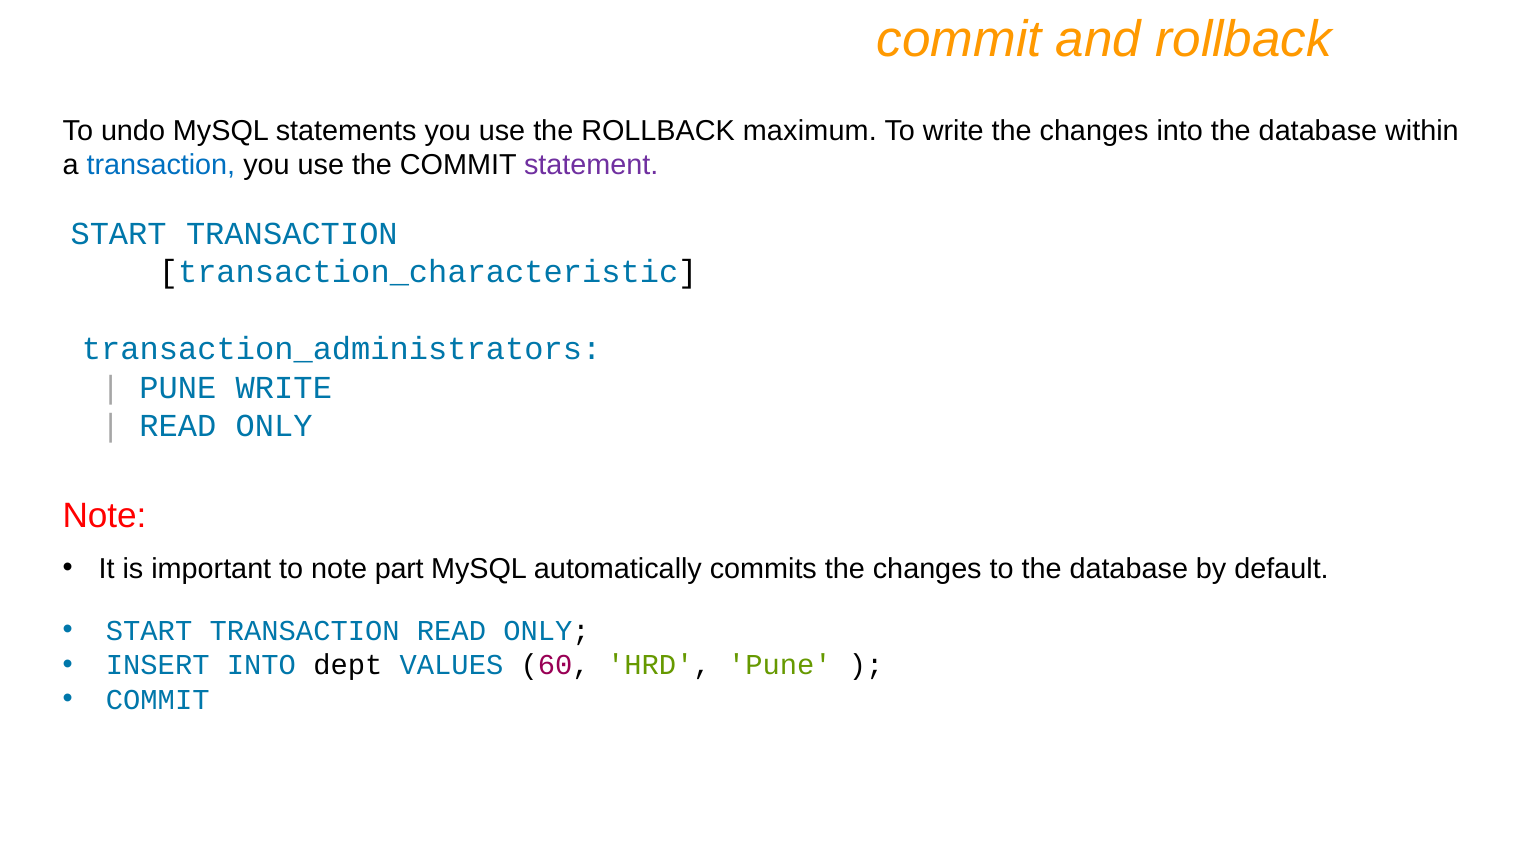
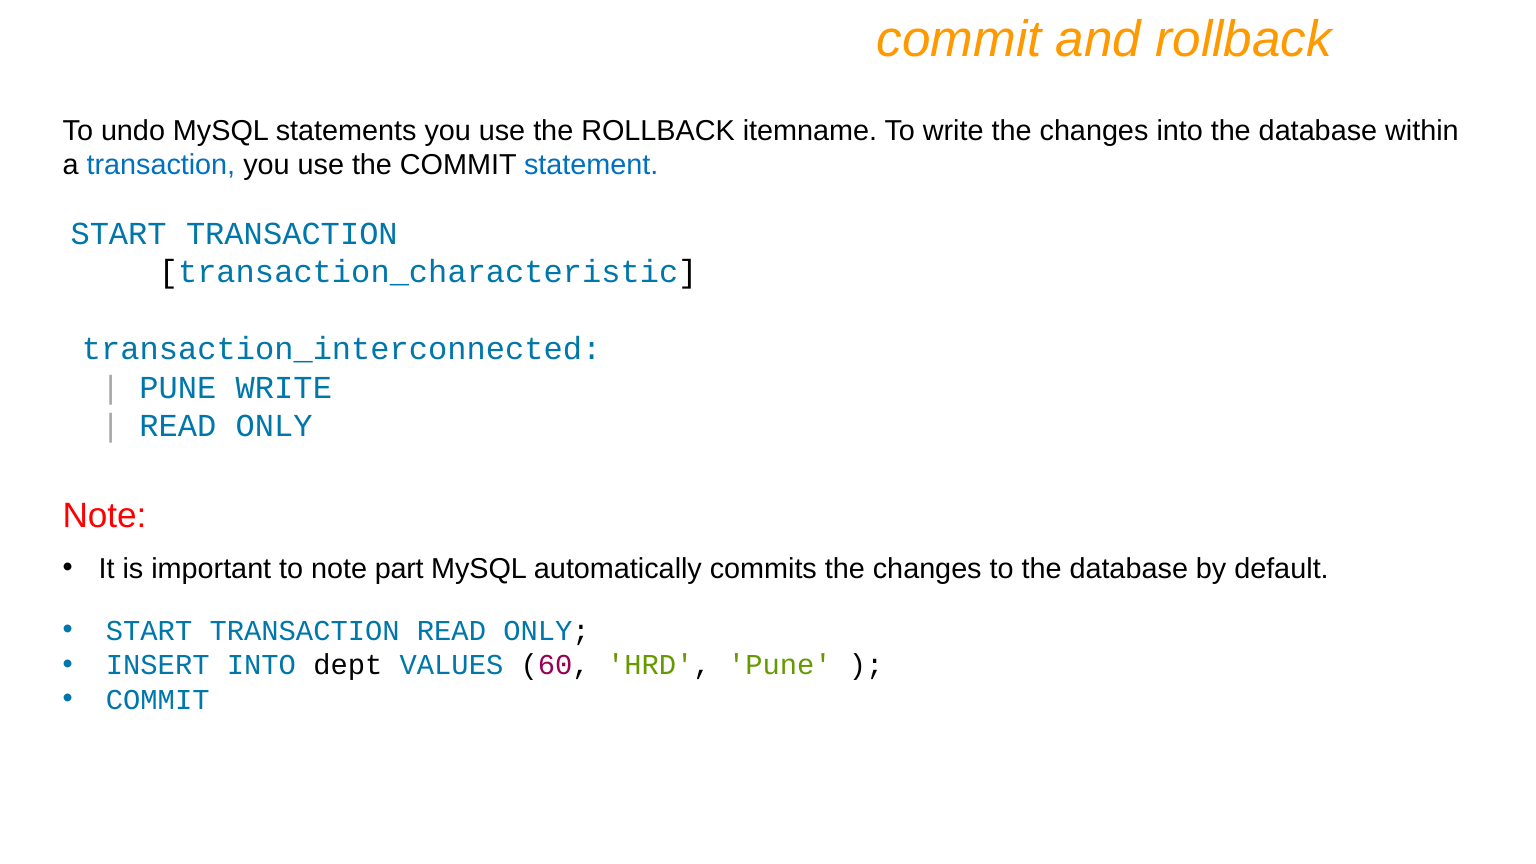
maximum: maximum -> itemname
statement colour: purple -> blue
transaction_administrators: transaction_administrators -> transaction_interconnected
